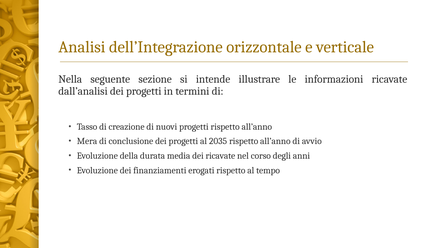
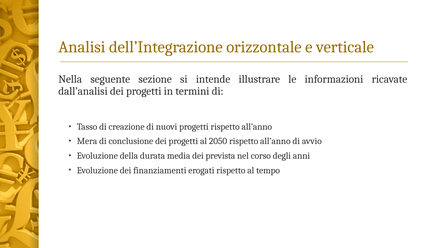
2035: 2035 -> 2050
dei ricavate: ricavate -> prevista
